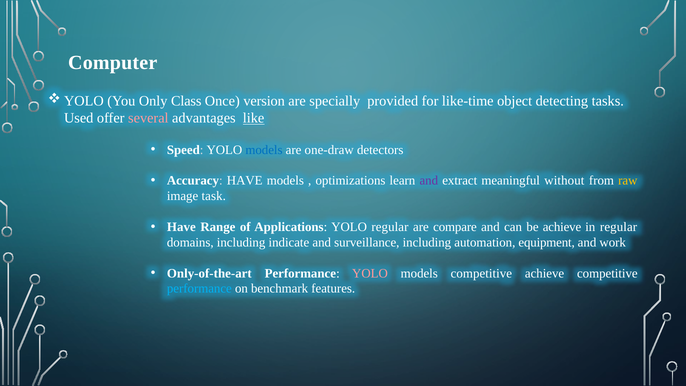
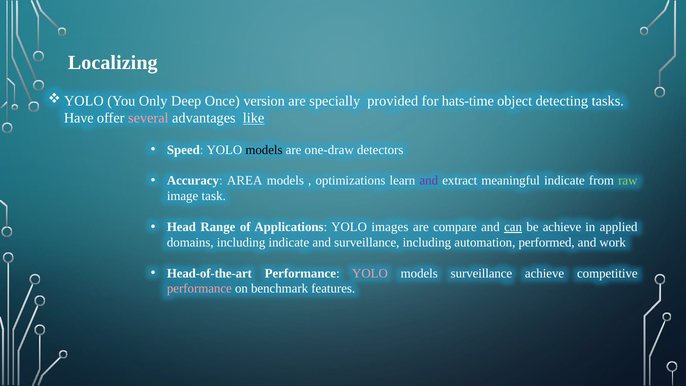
Computer: Computer -> Localizing
Class: Class -> Deep
like-time: like-time -> hats-time
Used: Used -> Have
models at (264, 150) colour: blue -> black
Accuracy HAVE: HAVE -> AREA
meaningful without: without -> indicate
raw colour: yellow -> light green
Have at (181, 227): Have -> Head
YOLO regular: regular -> images
can underline: none -> present
in regular: regular -> applied
equipment: equipment -> performed
Only-of-the-art: Only-of-the-art -> Head-of-the-art
models competitive: competitive -> surveillance
performance at (199, 289) colour: light blue -> pink
